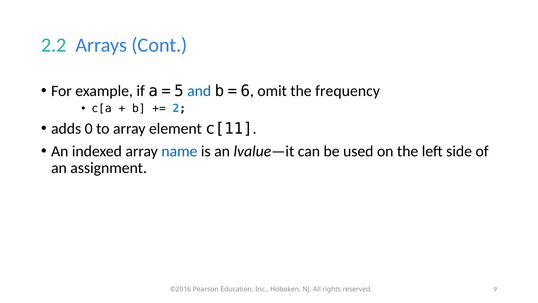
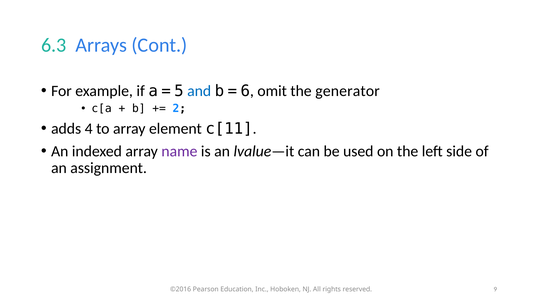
2.2: 2.2 -> 6.3
frequency: frequency -> generator
0: 0 -> 4
name colour: blue -> purple
